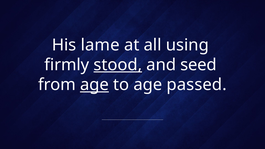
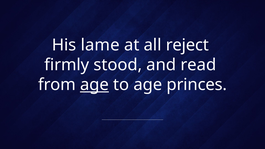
using: using -> reject
stood underline: present -> none
seed: seed -> read
passed: passed -> princes
